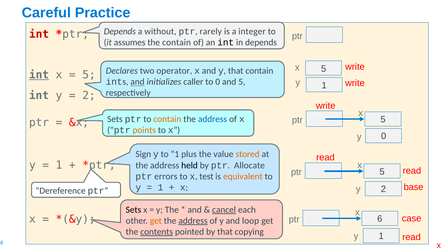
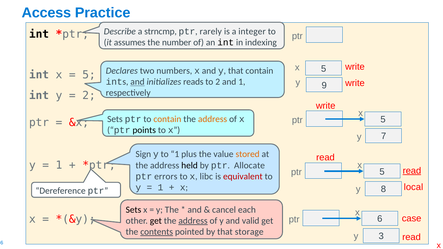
Careful: Careful -> Access
Depends at (120, 31): Depends -> Describe
without: without -> strncmp
int at (39, 34) colour: red -> black
the contain: contain -> number
in depends: depends -> indexing
operator: operator -> numbers
int at (39, 75) underline: present -> none
caller: caller -> reads
to 0: 0 -> 2
and 5: 5 -> 1
1 at (324, 86): 1 -> 9
address at (213, 119) colour: blue -> orange
points colour: orange -> black
y 0: 0 -> 7
read at (412, 171) underline: none -> present
test: test -> libc
equivalent colour: orange -> red
base: base -> local
y 2: 2 -> 8
cancel underline: present -> none
get at (156, 221) colour: orange -> black
loop: loop -> valid
copying: copying -> storage
1 at (381, 236): 1 -> 3
